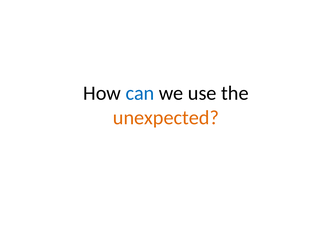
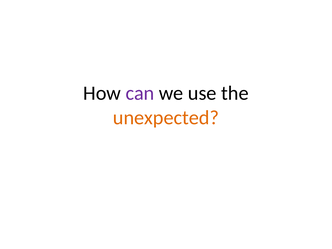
can colour: blue -> purple
